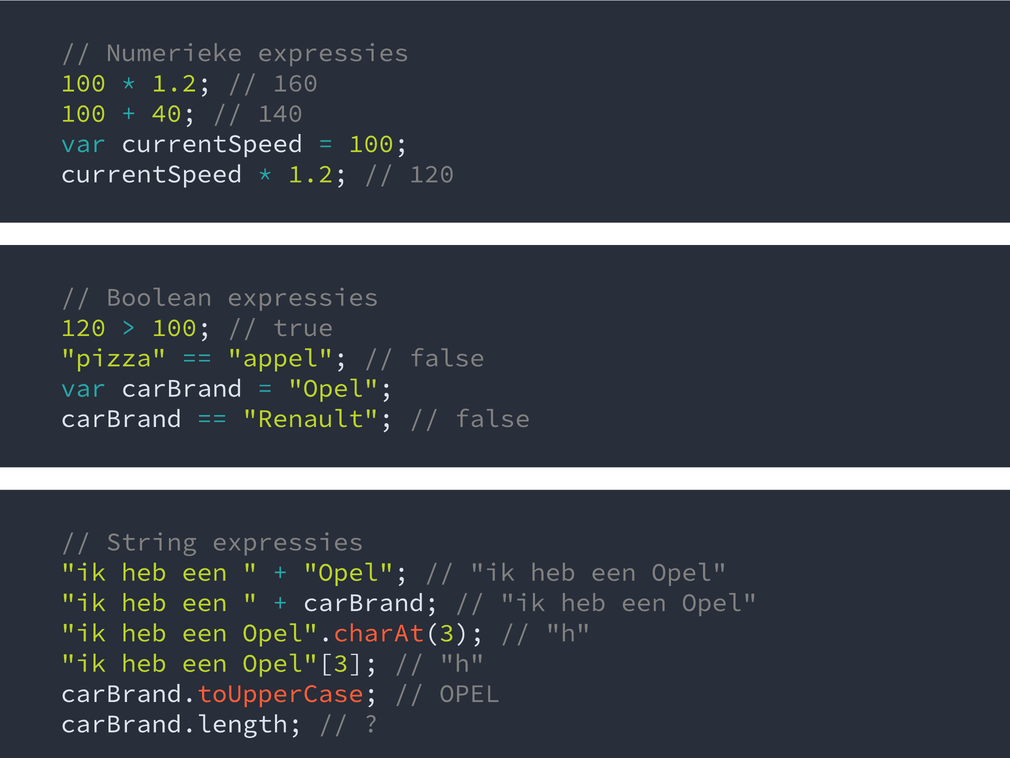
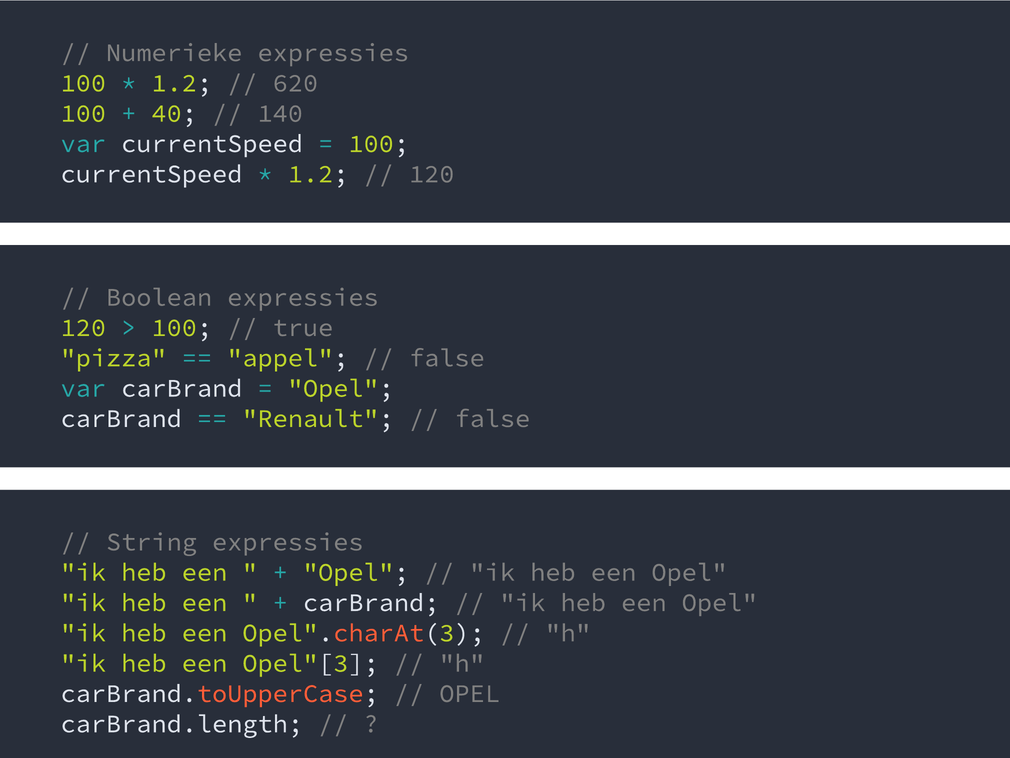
160: 160 -> 620
